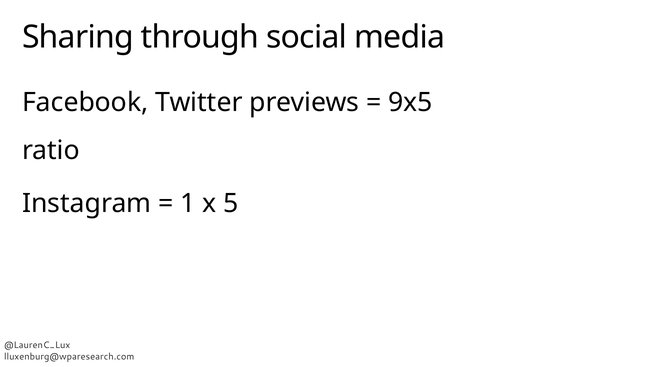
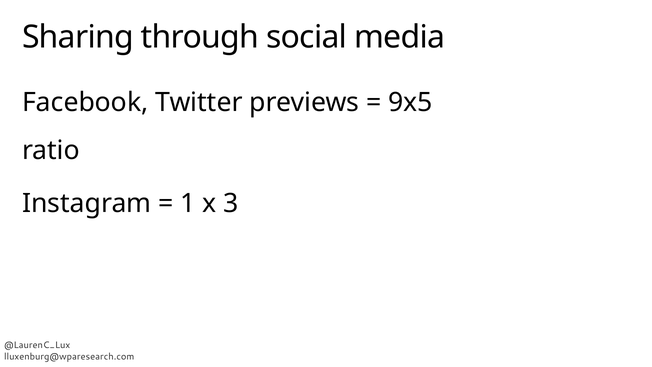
5: 5 -> 3
